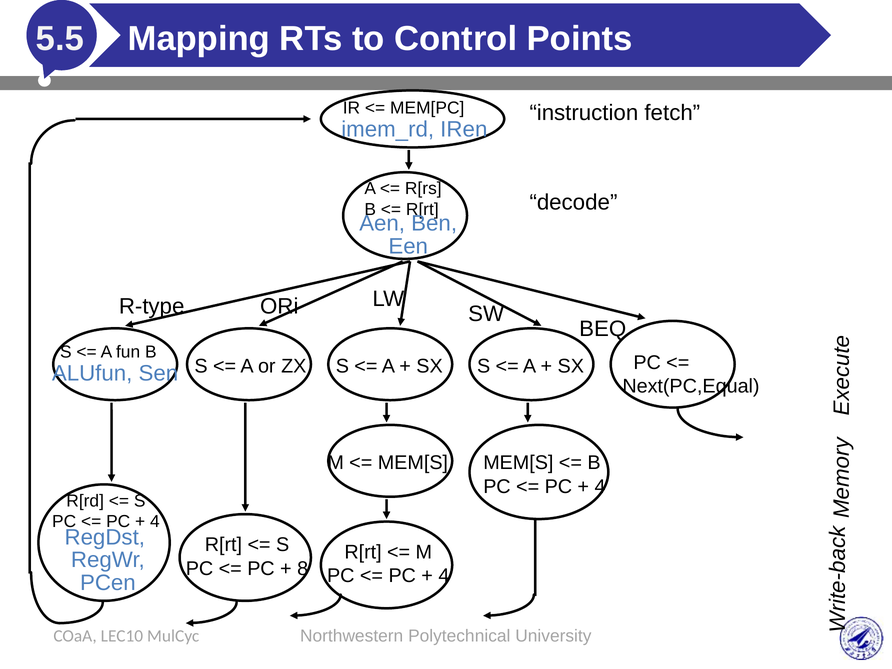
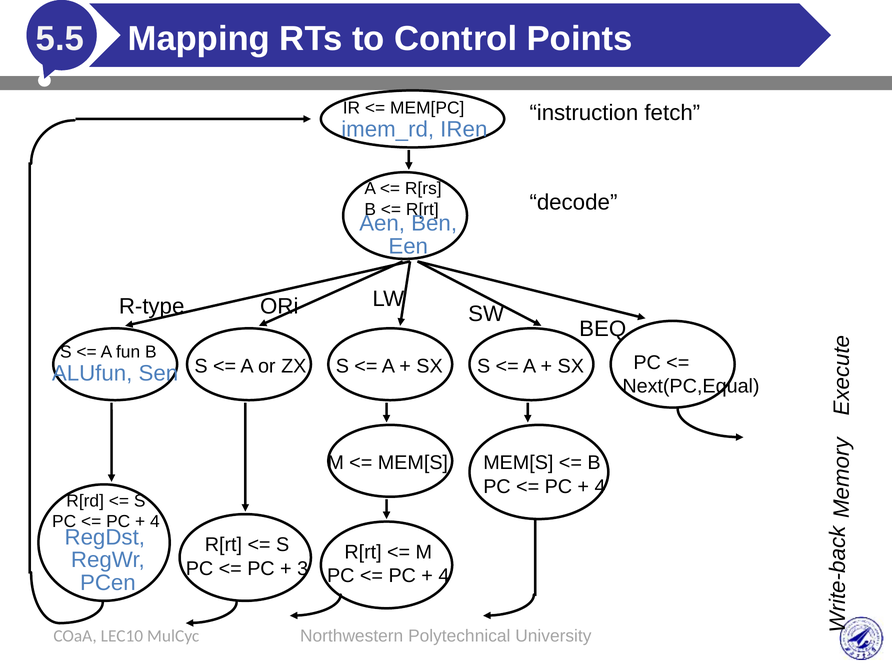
8: 8 -> 3
